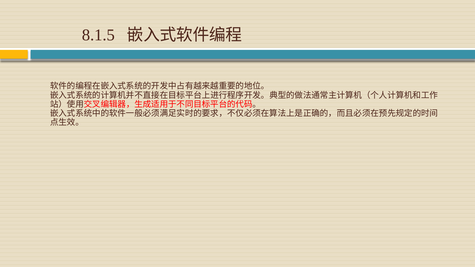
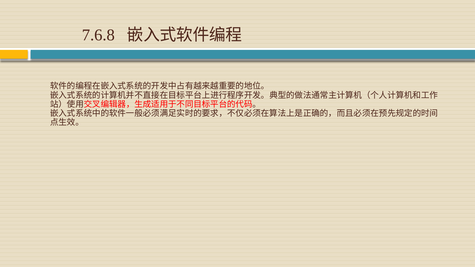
8.1.5: 8.1.5 -> 7.6.8
